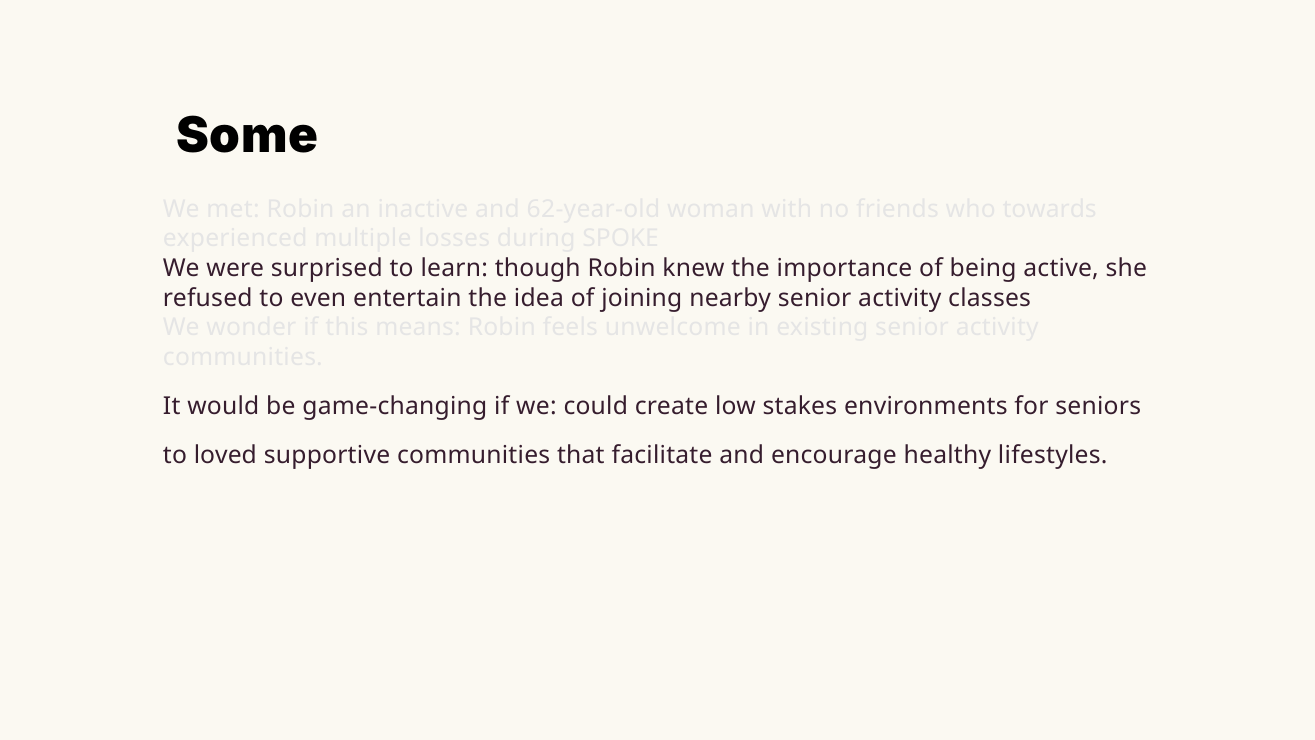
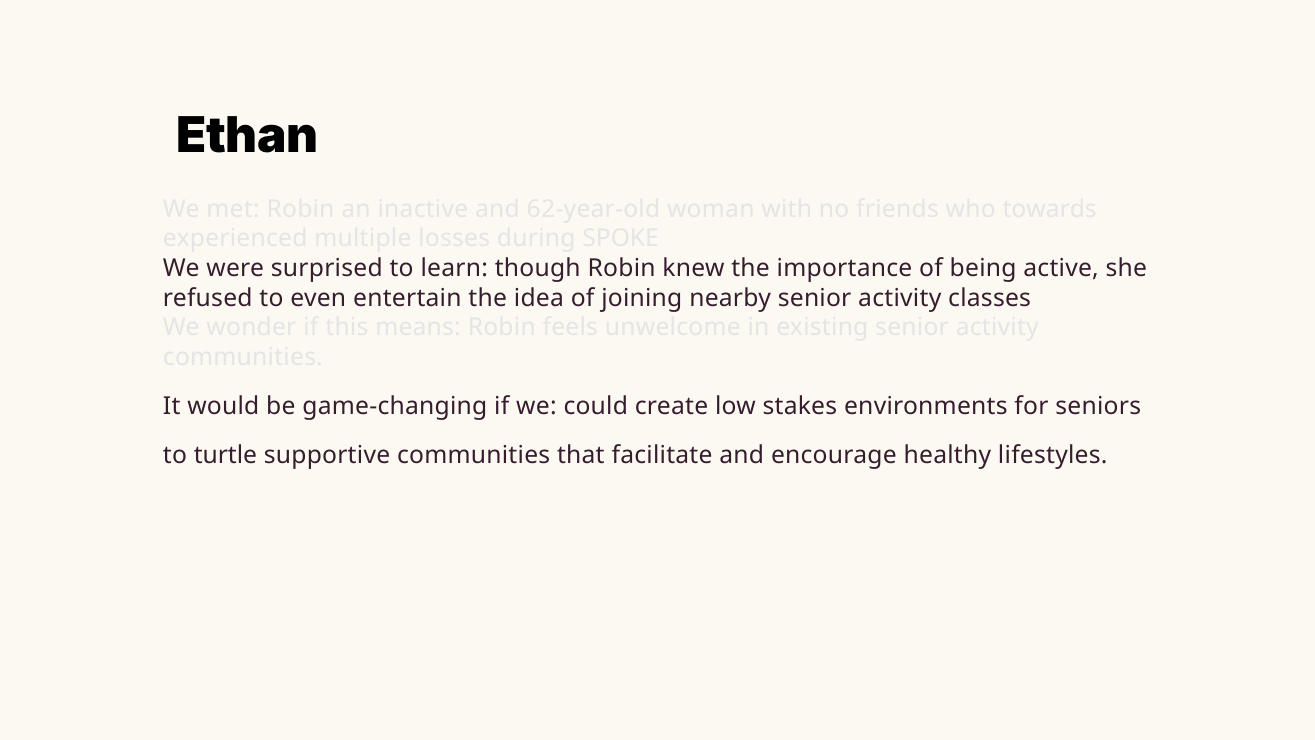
Some: Some -> Ethan
loved: loved -> turtle
